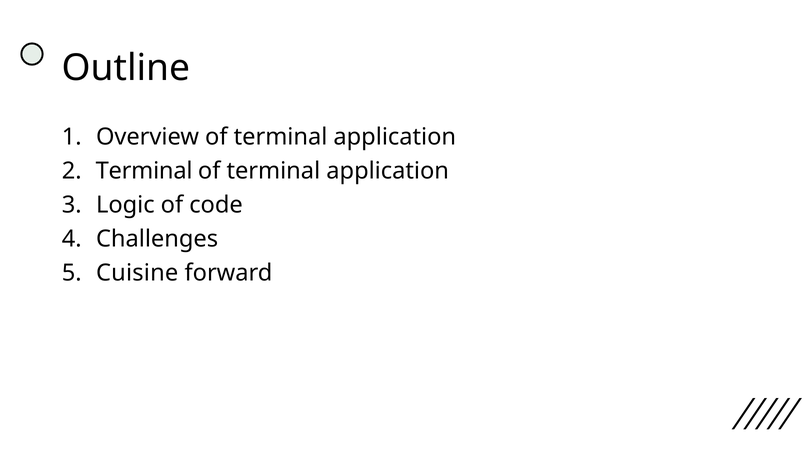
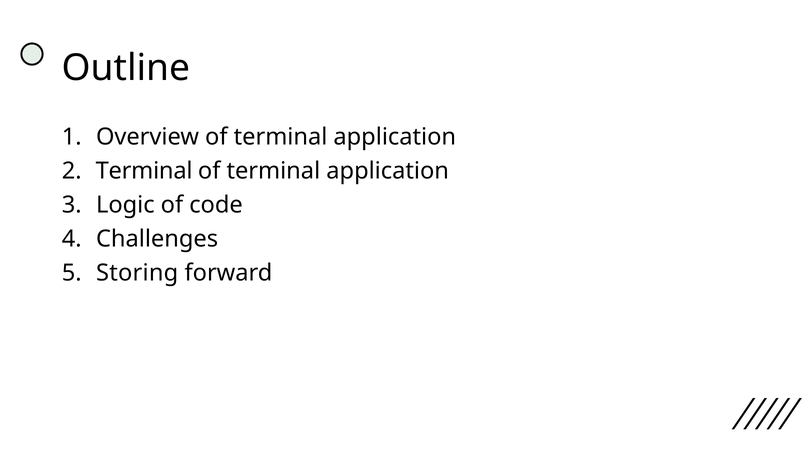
Cuisine: Cuisine -> Storing
